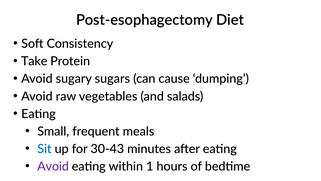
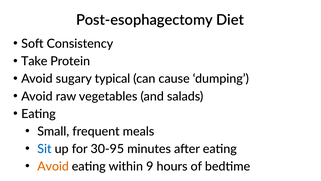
sugars: sugars -> typical
30-43: 30-43 -> 30-95
Avoid at (53, 166) colour: purple -> orange
1: 1 -> 9
